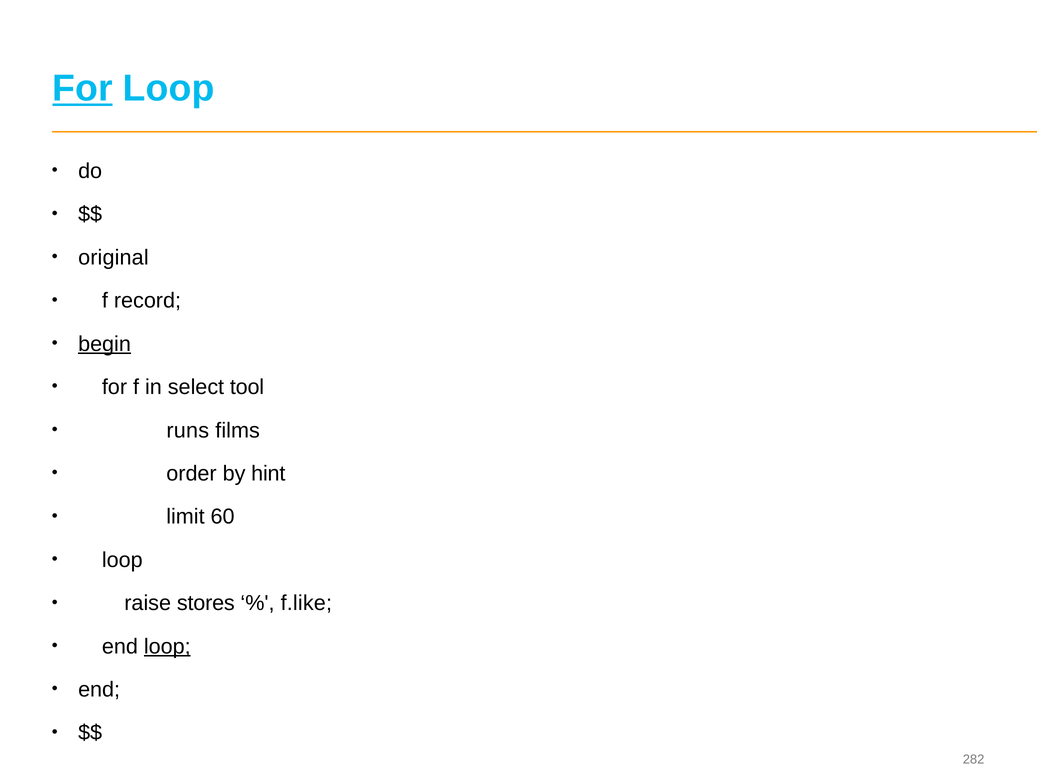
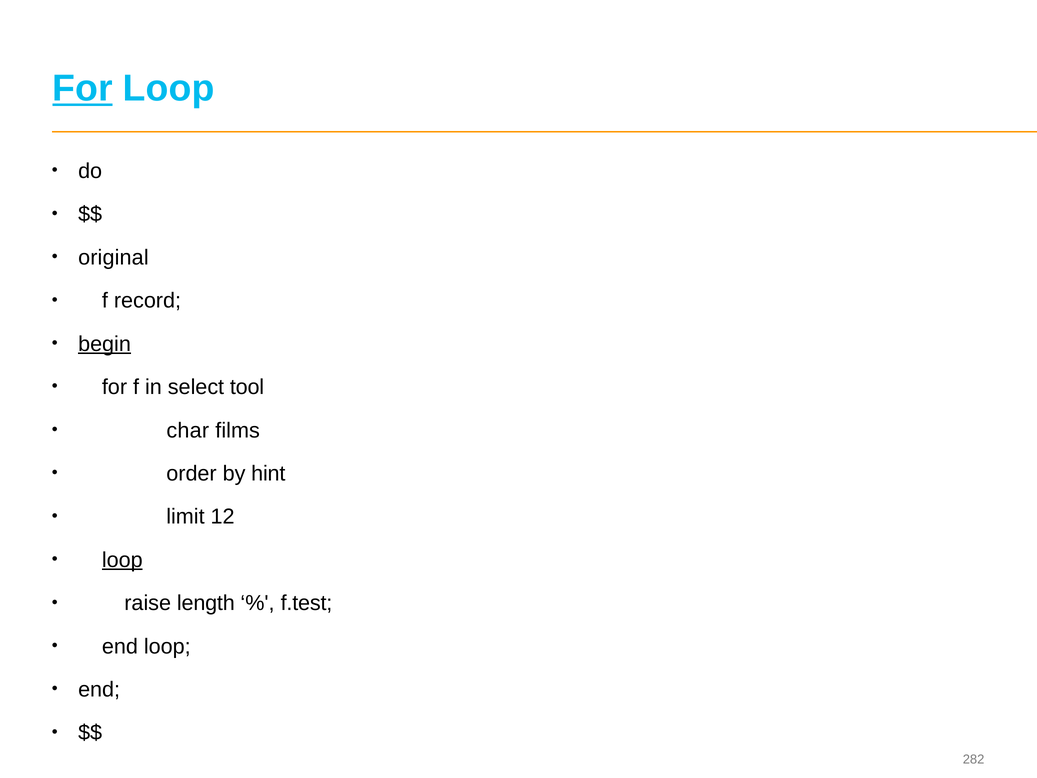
runs: runs -> char
60: 60 -> 12
loop at (122, 560) underline: none -> present
stores: stores -> length
f.like: f.like -> f.test
loop at (167, 646) underline: present -> none
